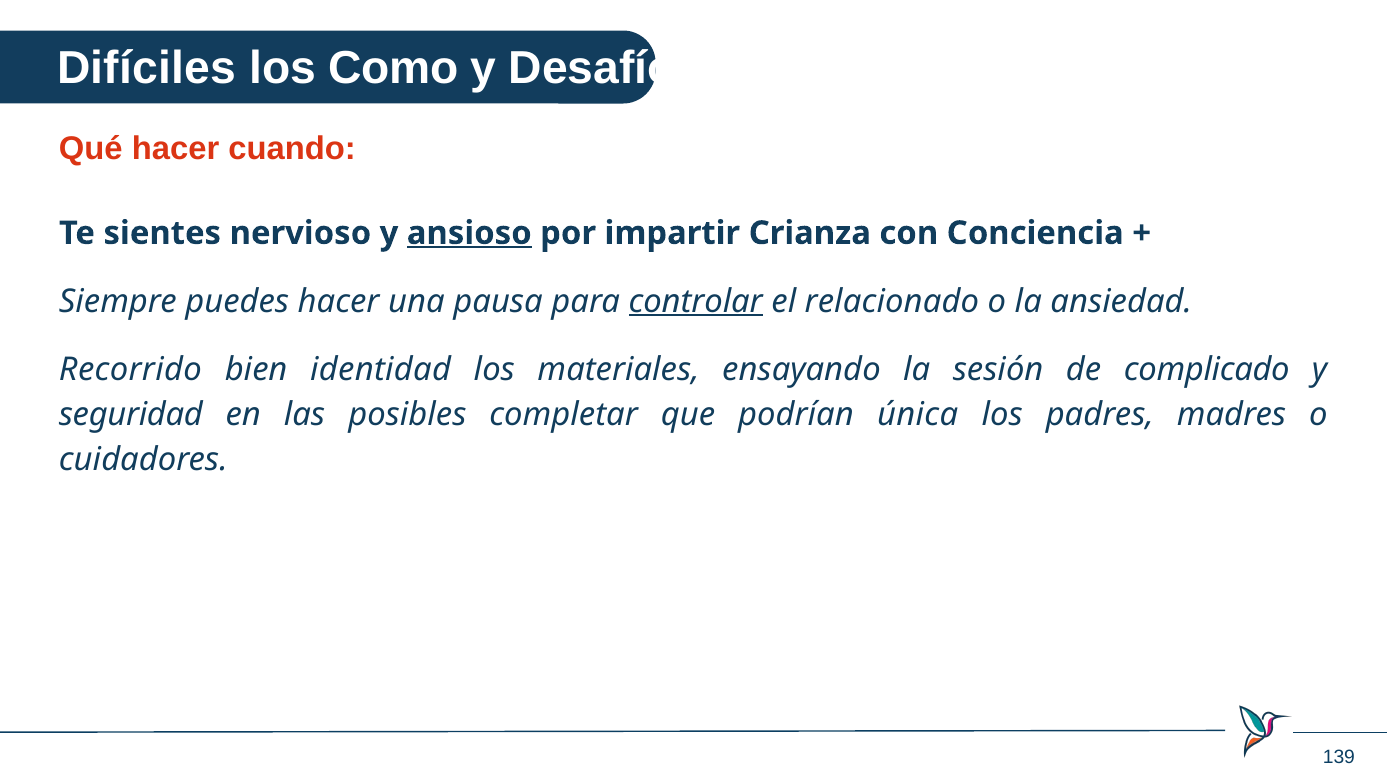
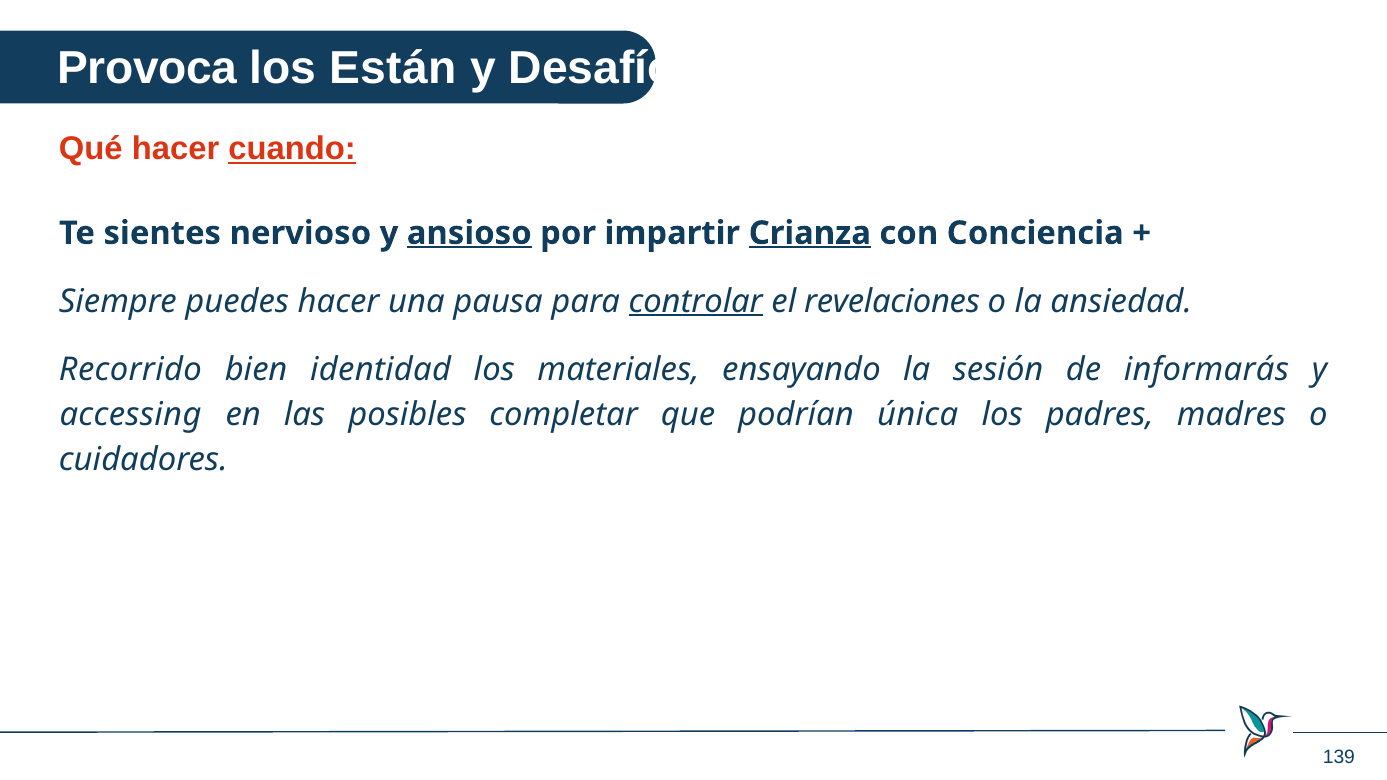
Difíciles: Difíciles -> Provoca
Como: Como -> Están
cuando underline: none -> present
Crianza underline: none -> present
relacionado: relacionado -> revelaciones
complicado: complicado -> informarás
seguridad: seguridad -> accessing
